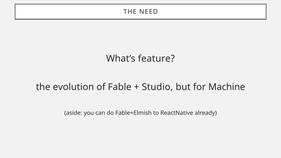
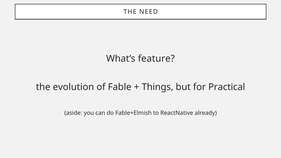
Studio: Studio -> Things
Machine: Machine -> Practical
